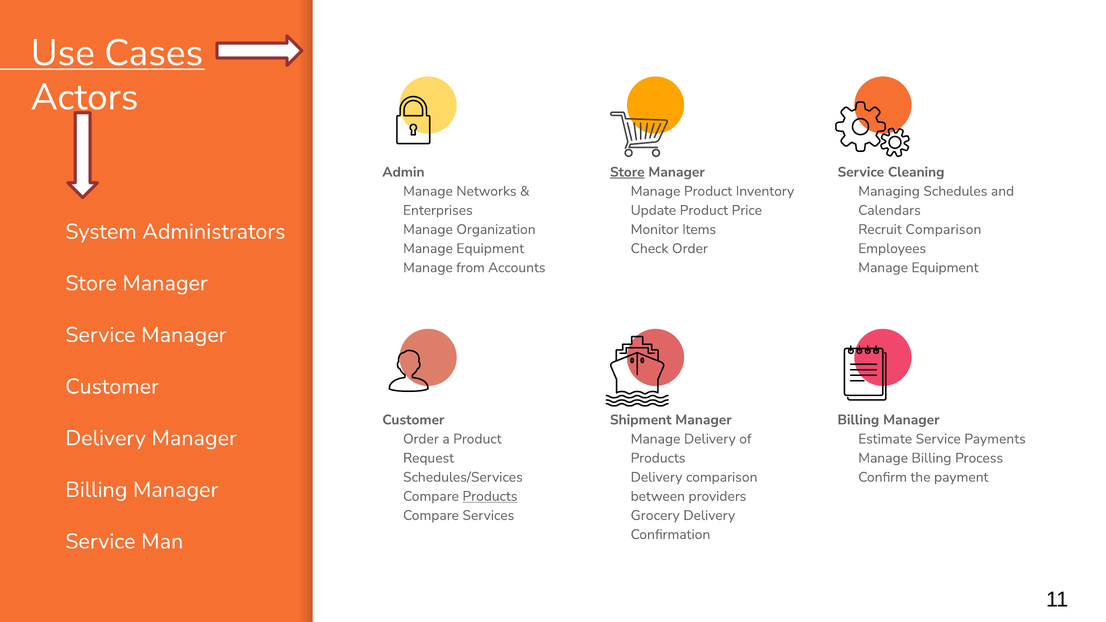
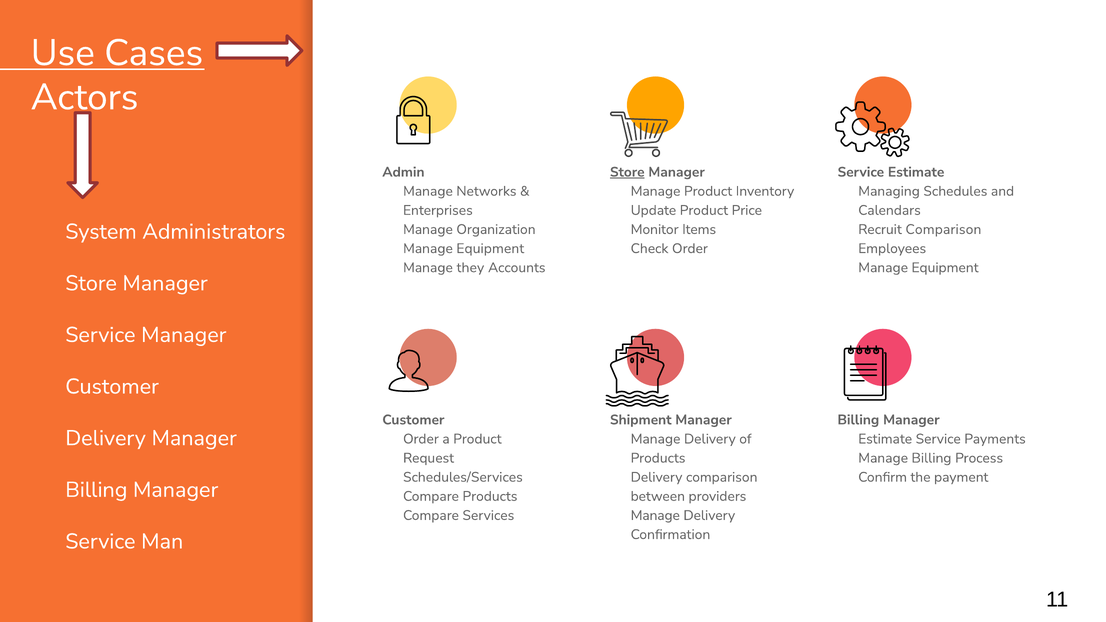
Service Cleaning: Cleaning -> Estimate
from: from -> they
Products at (490, 496) underline: present -> none
Grocery at (655, 515): Grocery -> Manage
